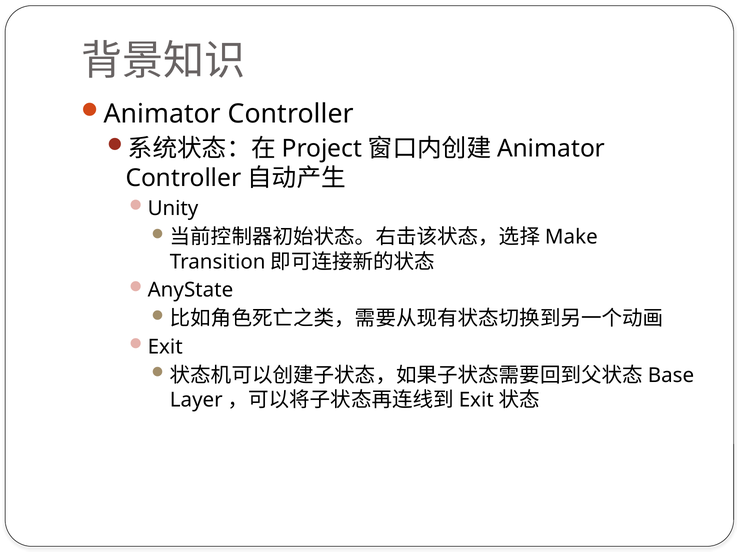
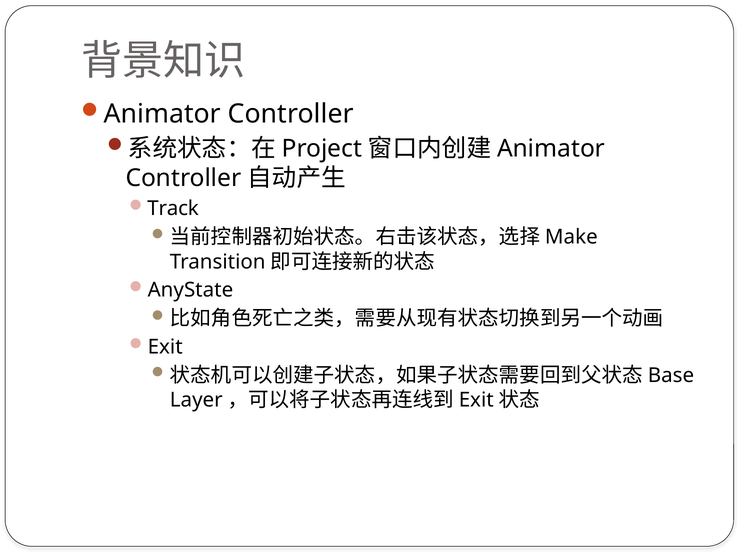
Unity: Unity -> Track
